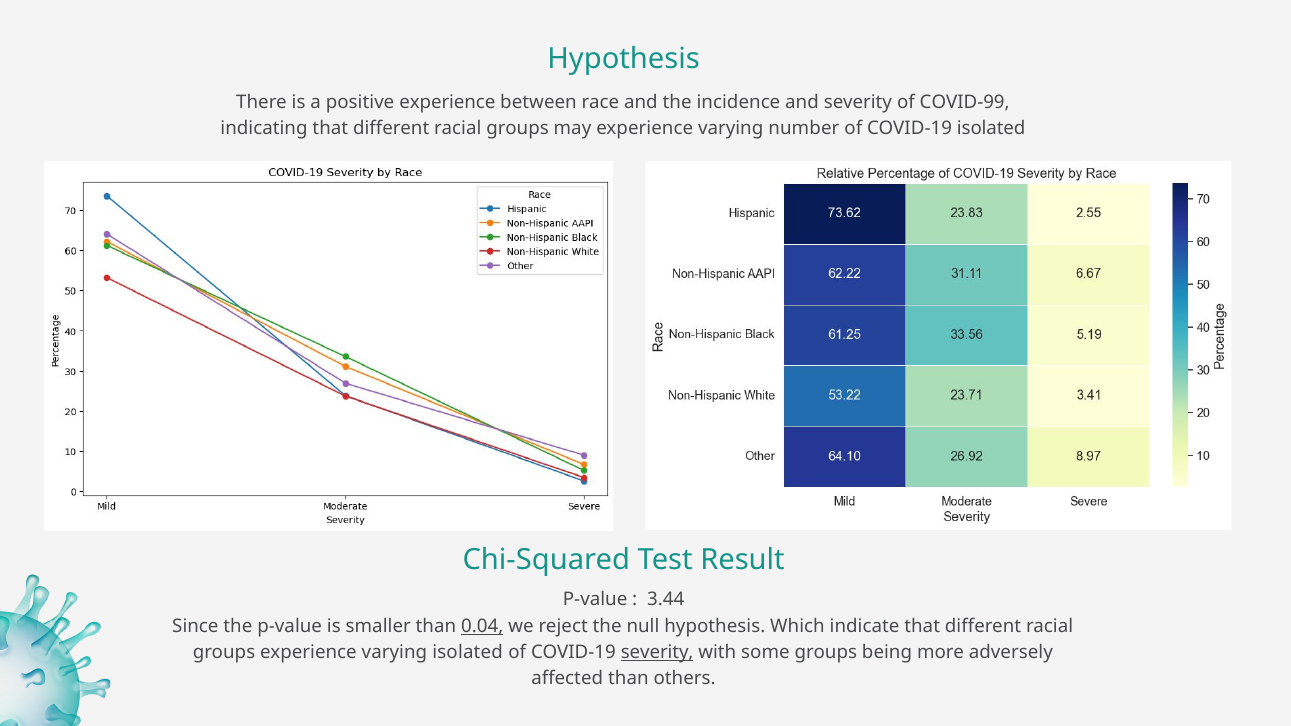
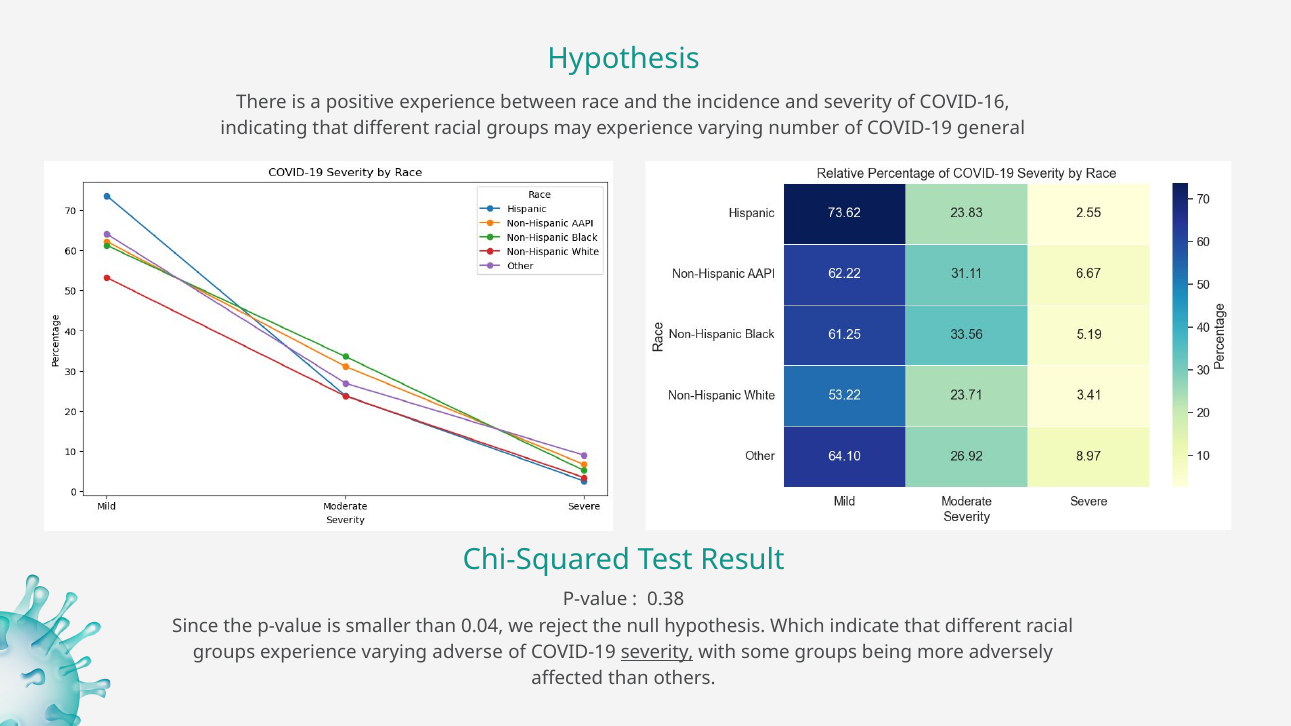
COVID-99: COVID-99 -> COVID-16
COVID-19 isolated: isolated -> general
3.44: 3.44 -> 0.38
0.04 underline: present -> none
varying isolated: isolated -> adverse
